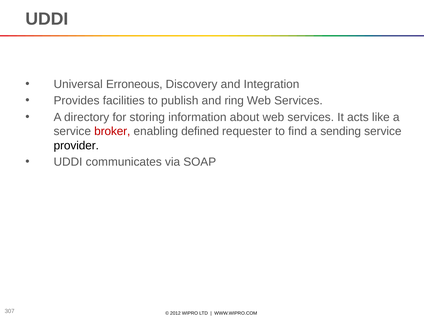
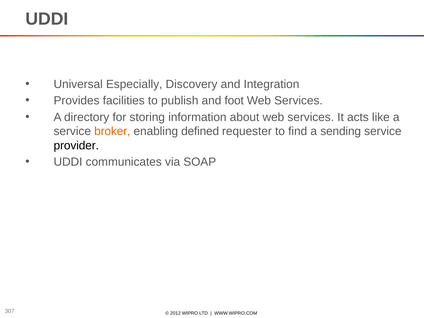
Erroneous: Erroneous -> Especially
ring: ring -> foot
broker colour: red -> orange
